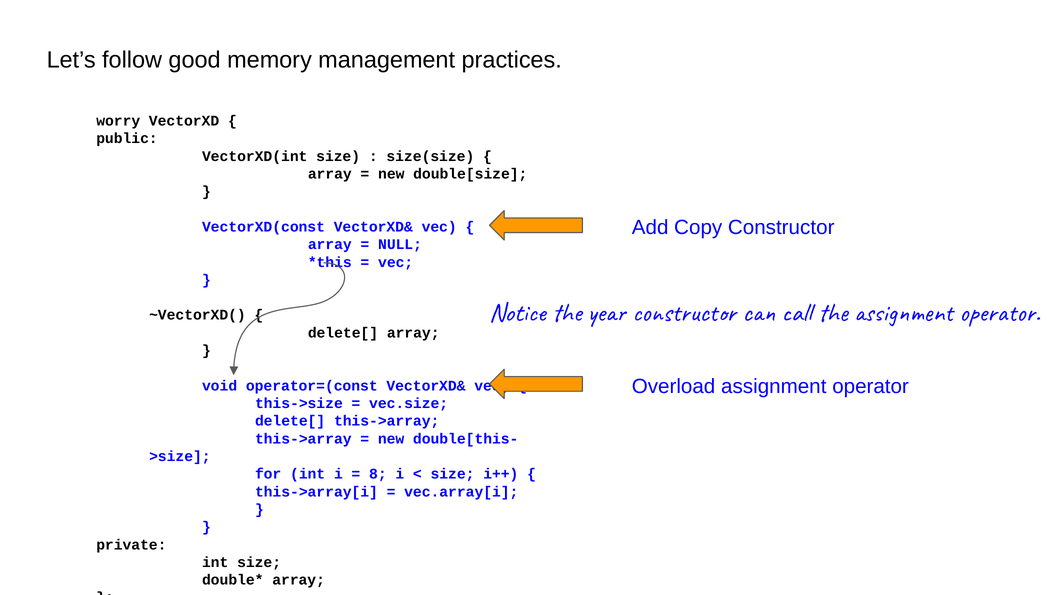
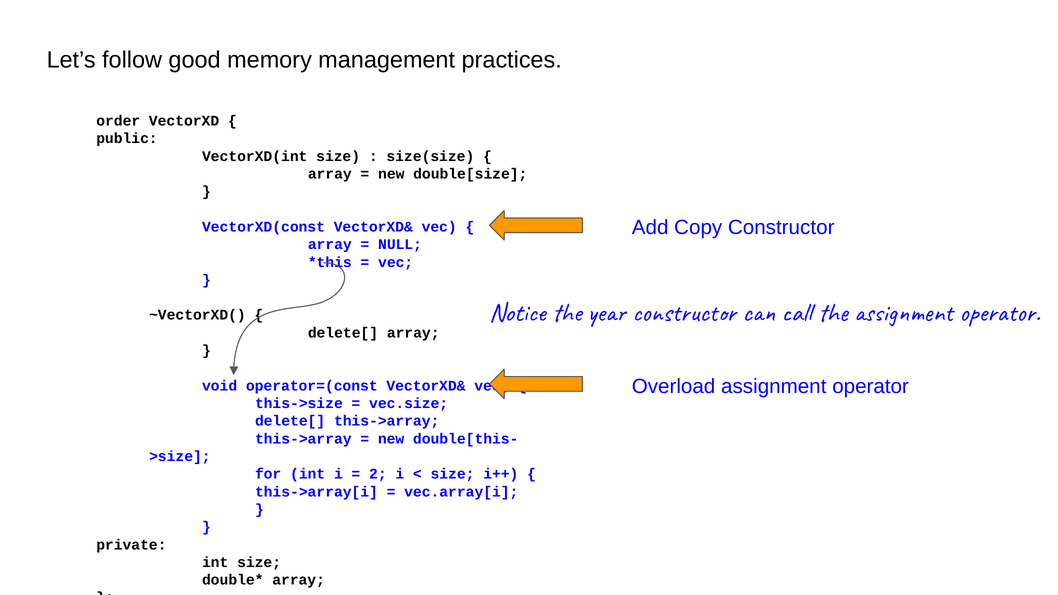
worry: worry -> order
8: 8 -> 2
